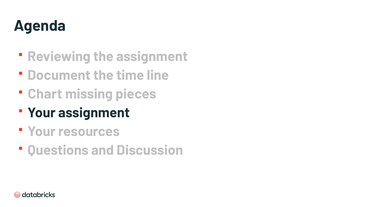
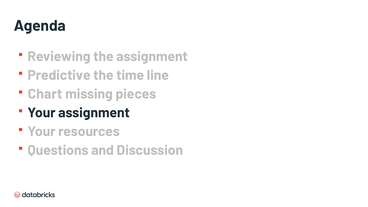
Document: Document -> Predictive
